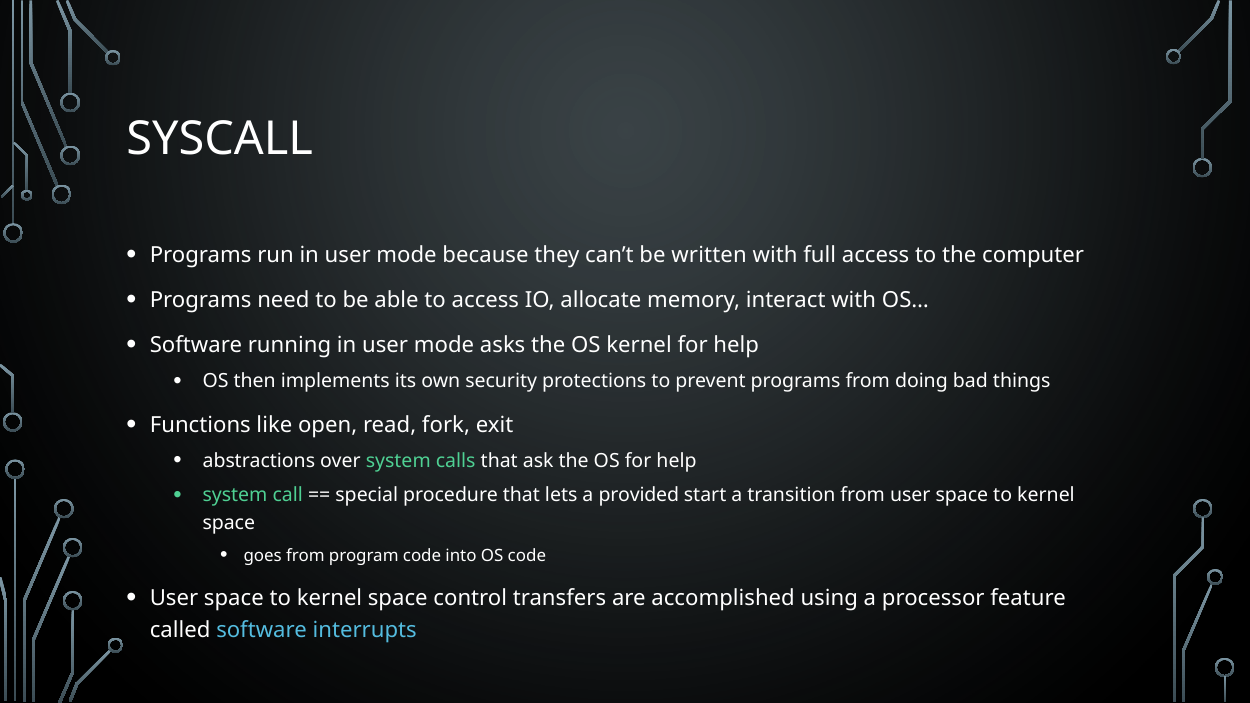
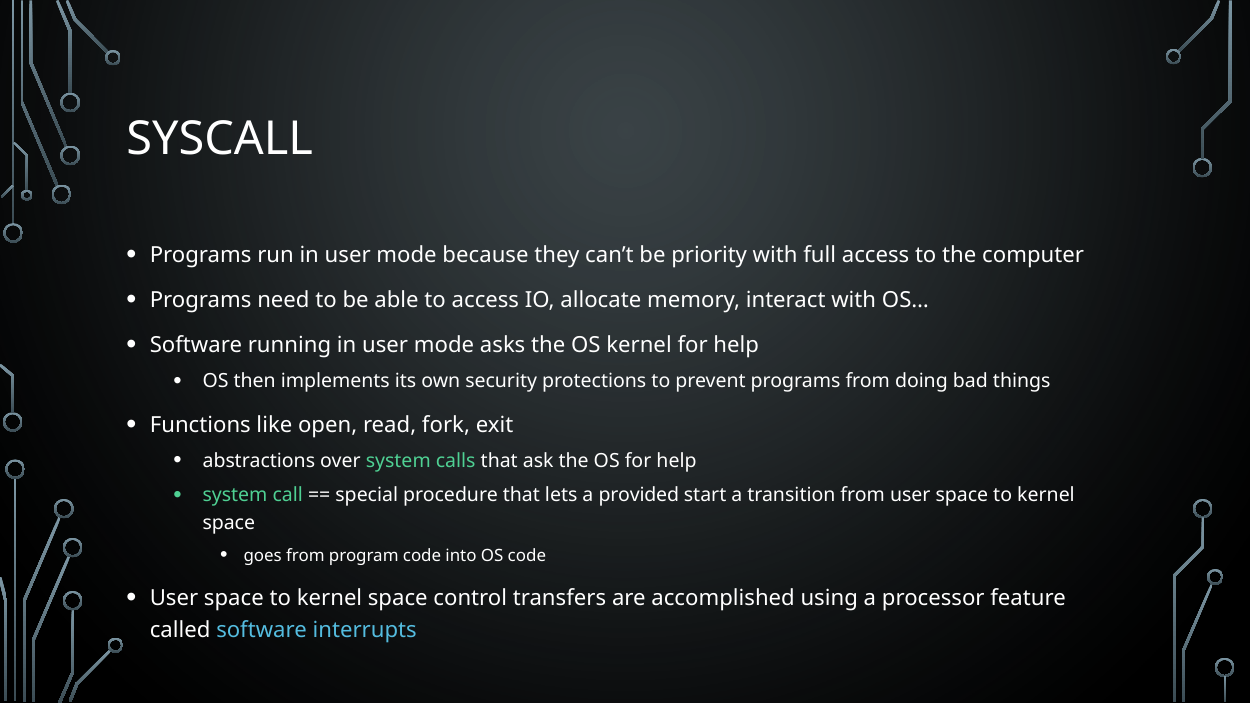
written: written -> priority
